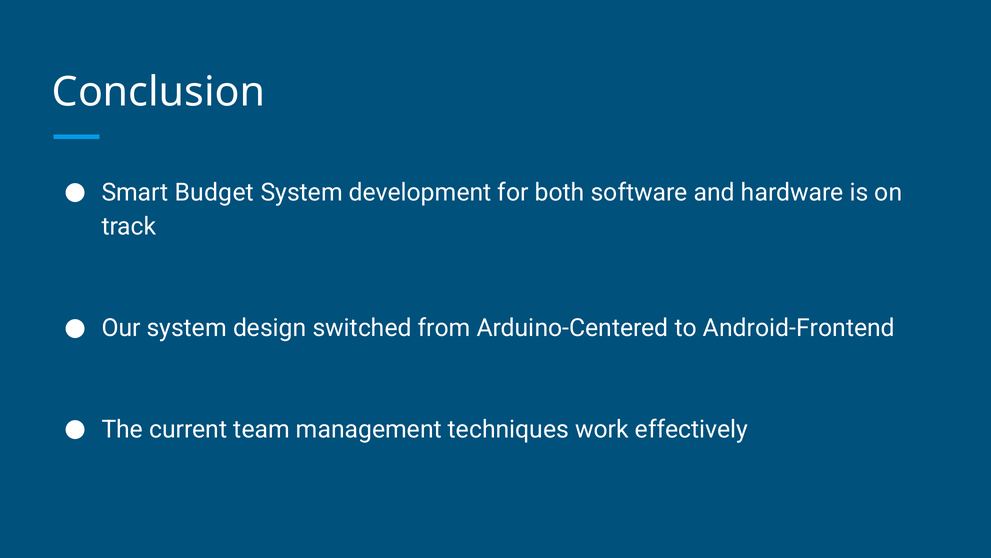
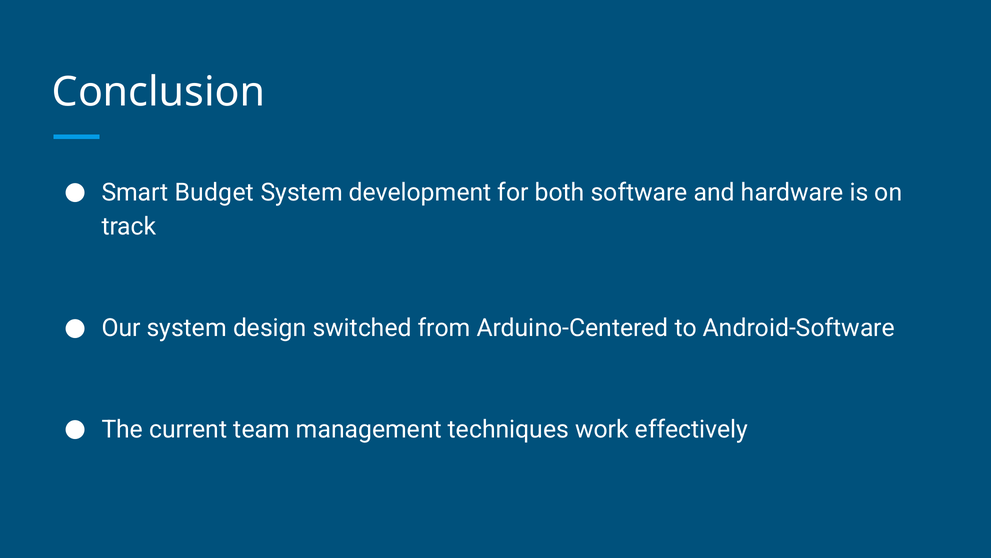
Android-Frontend: Android-Frontend -> Android-Software
